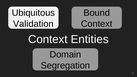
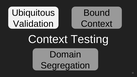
Entities: Entities -> Testing
